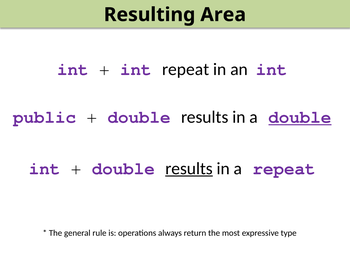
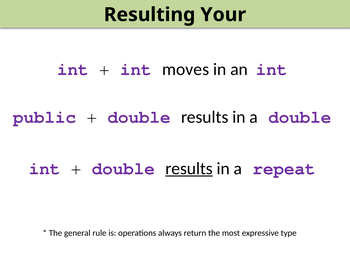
Area: Area -> Your
int repeat: repeat -> moves
double at (300, 117) underline: present -> none
